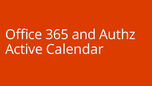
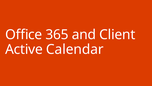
Authz: Authz -> Client
